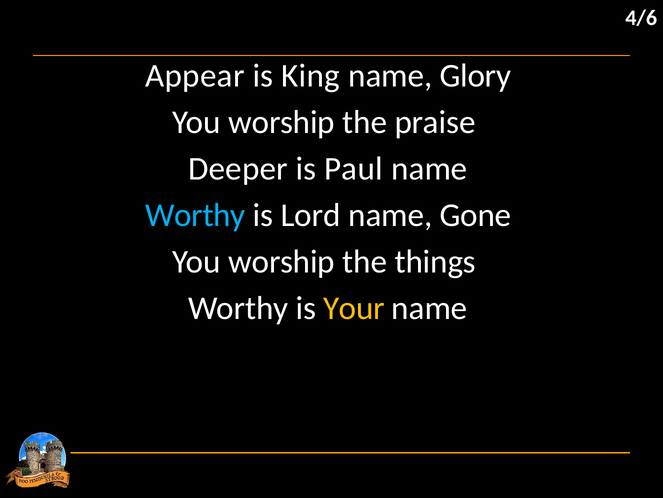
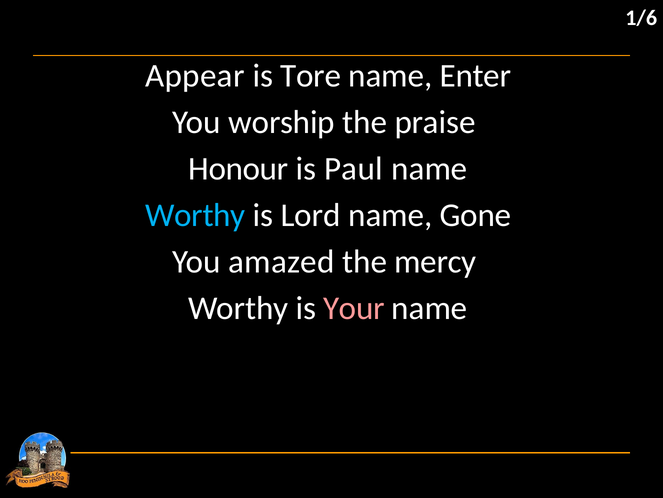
4/6: 4/6 -> 1/6
King: King -> Tore
Glory: Glory -> Enter
Deeper: Deeper -> Honour
worship at (282, 261): worship -> amazed
things: things -> mercy
Your colour: yellow -> pink
